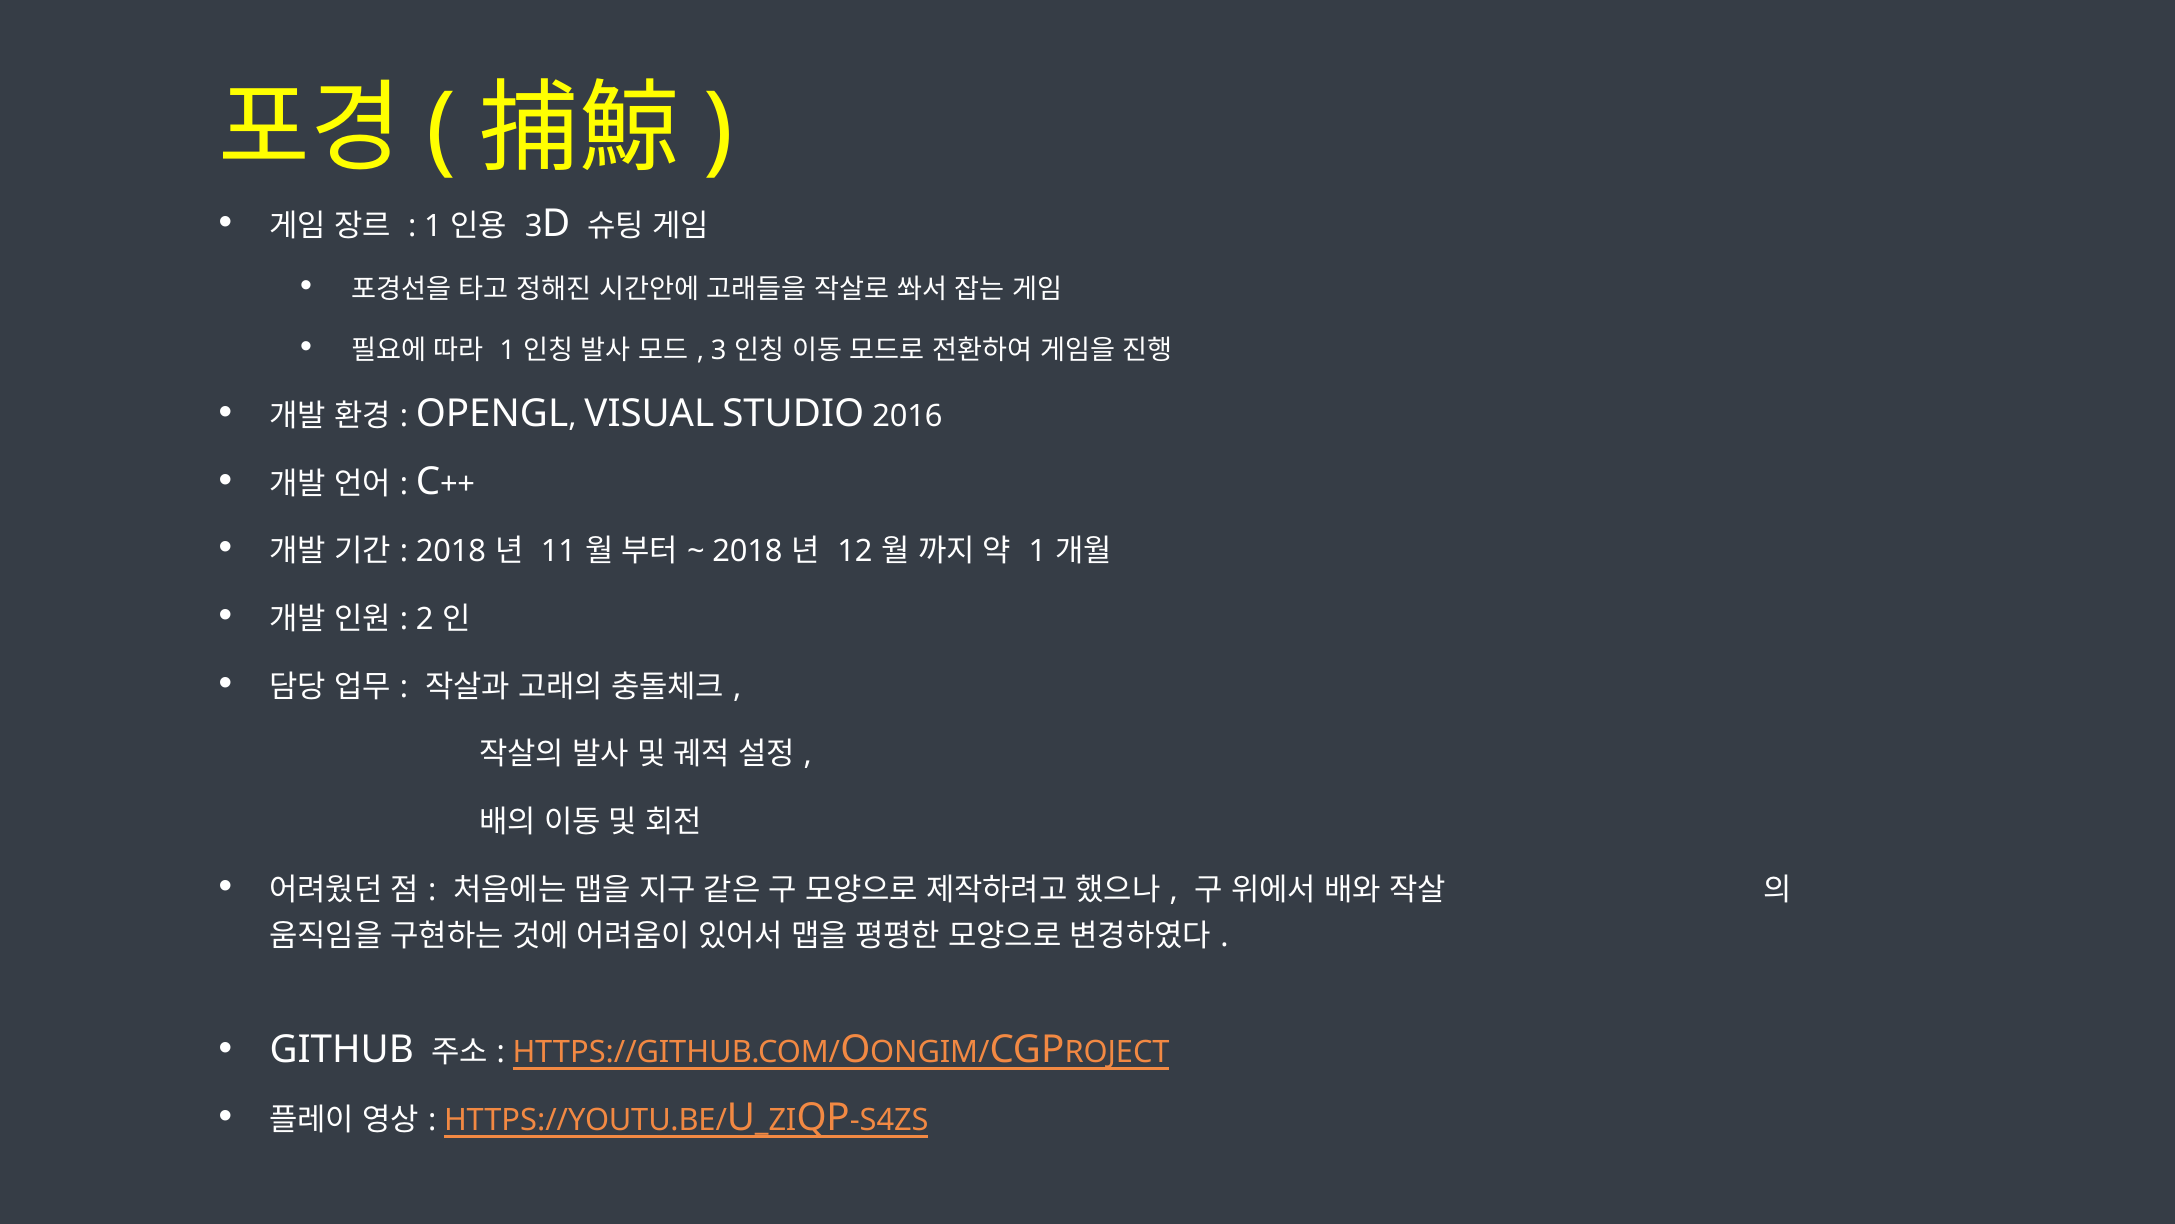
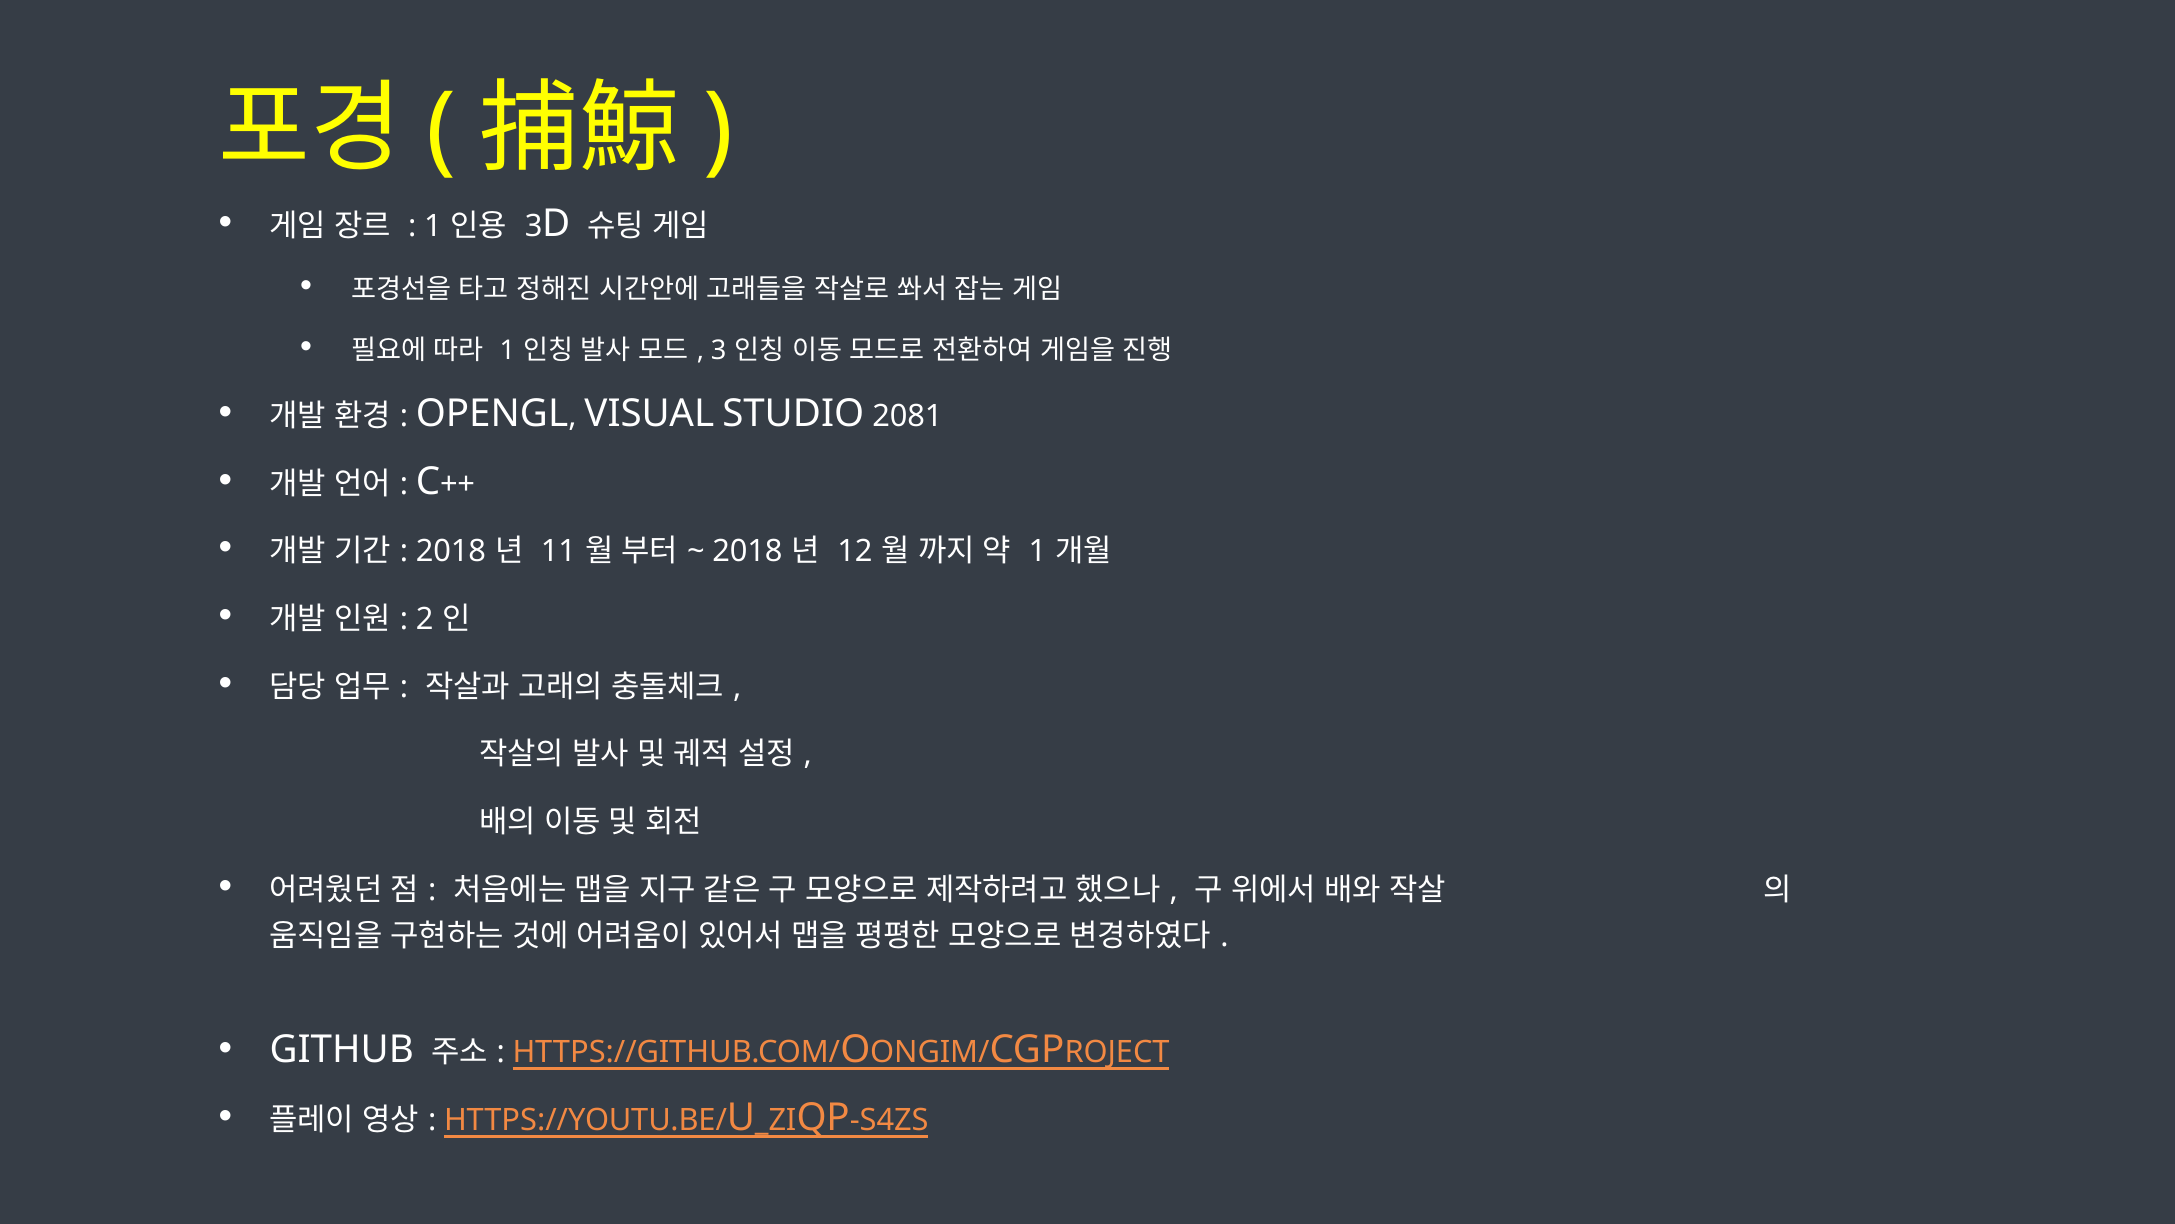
2016: 2016 -> 2081
